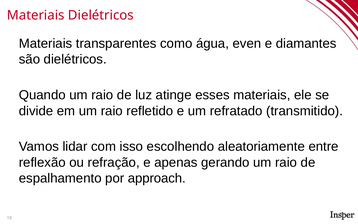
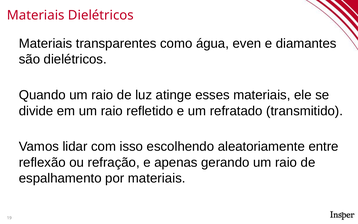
por approach: approach -> materiais
